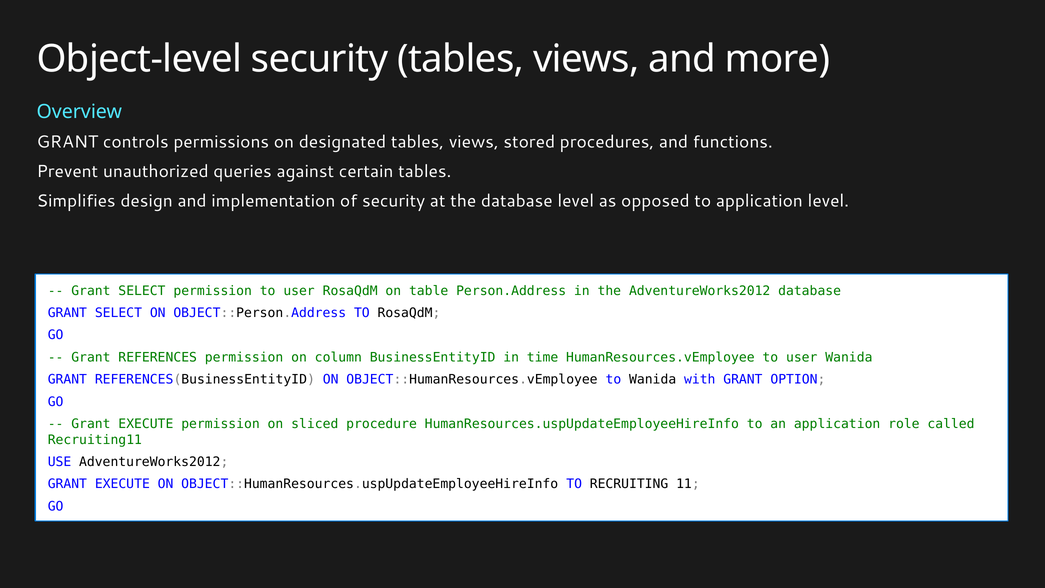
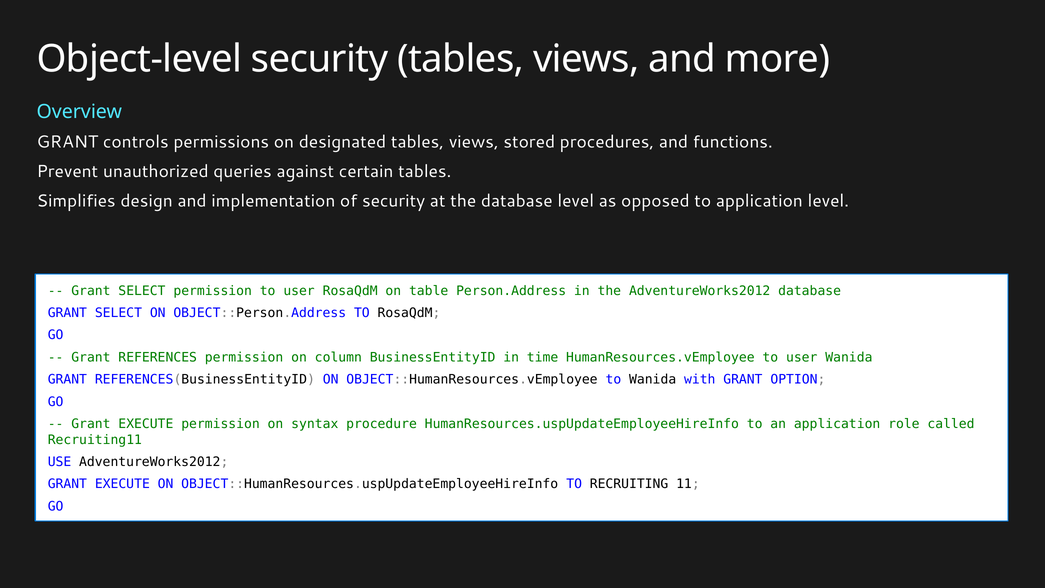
sliced: sliced -> syntax
